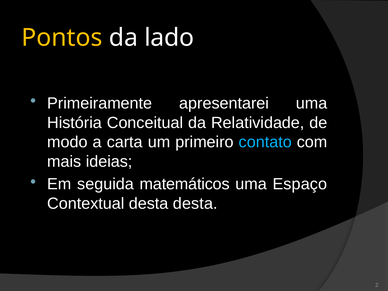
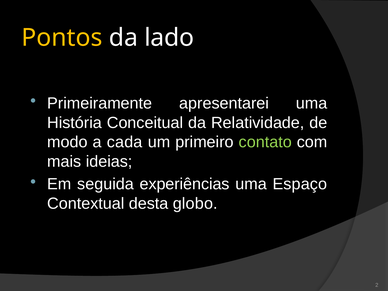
carta: carta -> cada
contato colour: light blue -> light green
matemáticos: matemáticos -> experiências
desta desta: desta -> globo
